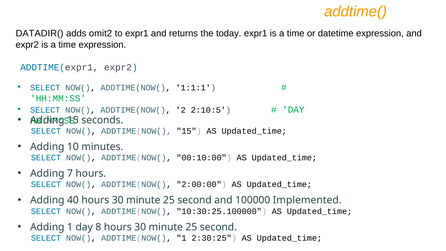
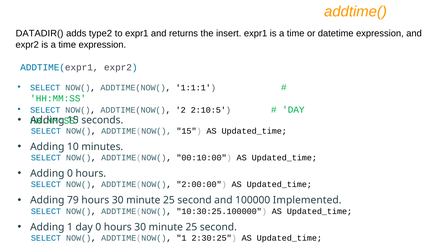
omit2: omit2 -> type2
today: today -> insert
Adding 7: 7 -> 0
40: 40 -> 79
day 8: 8 -> 0
